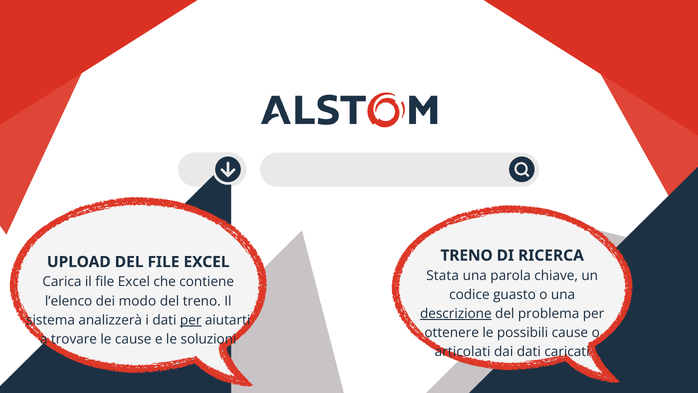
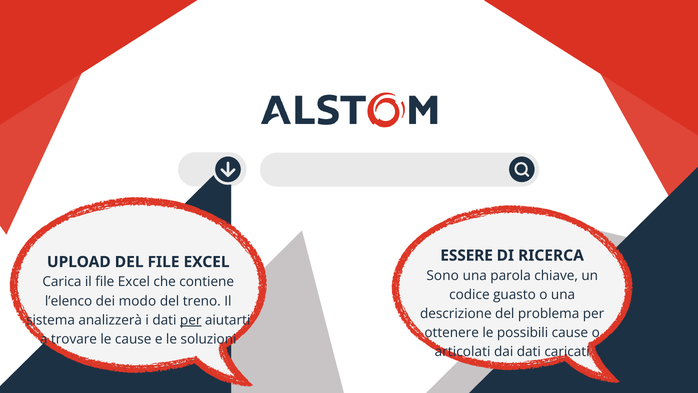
TRENO at (467, 255): TRENO -> ESSERE
Stata: Stata -> Sono
descrizione underline: present -> none
